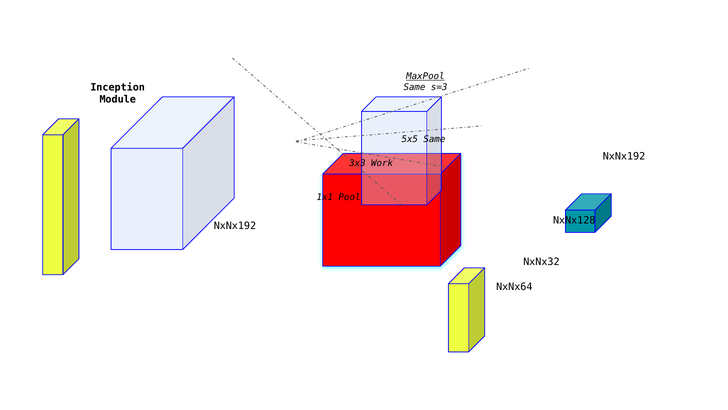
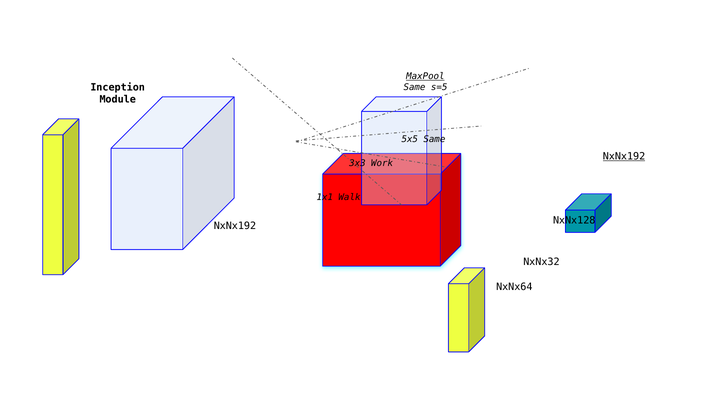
s=3: s=3 -> s=5
NxNx192 at (624, 156) underline: none -> present
Pool: Pool -> Walk
